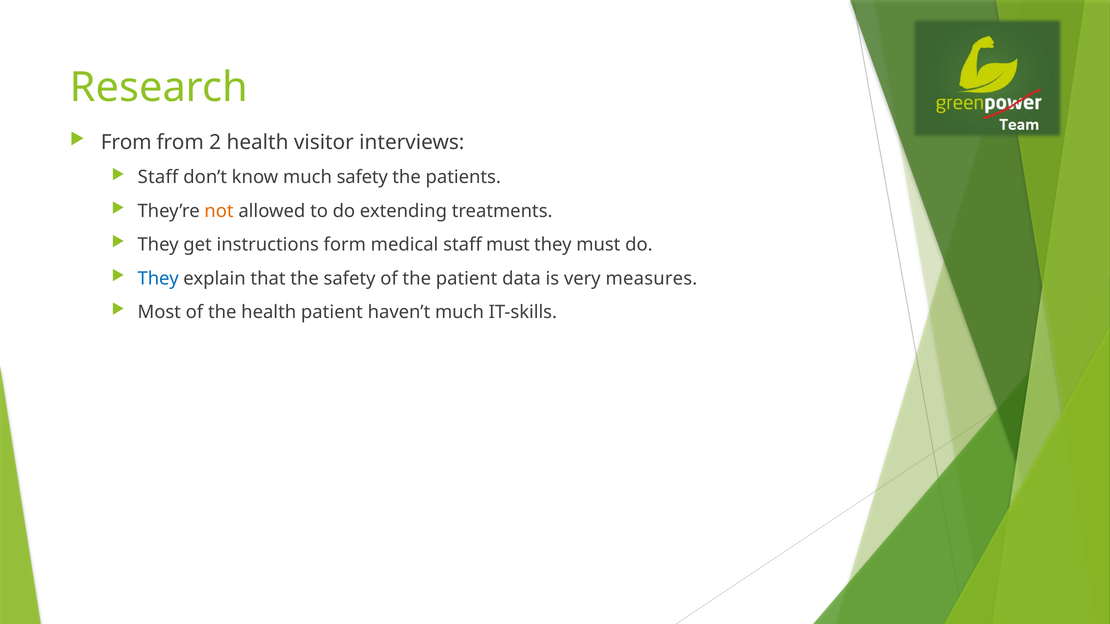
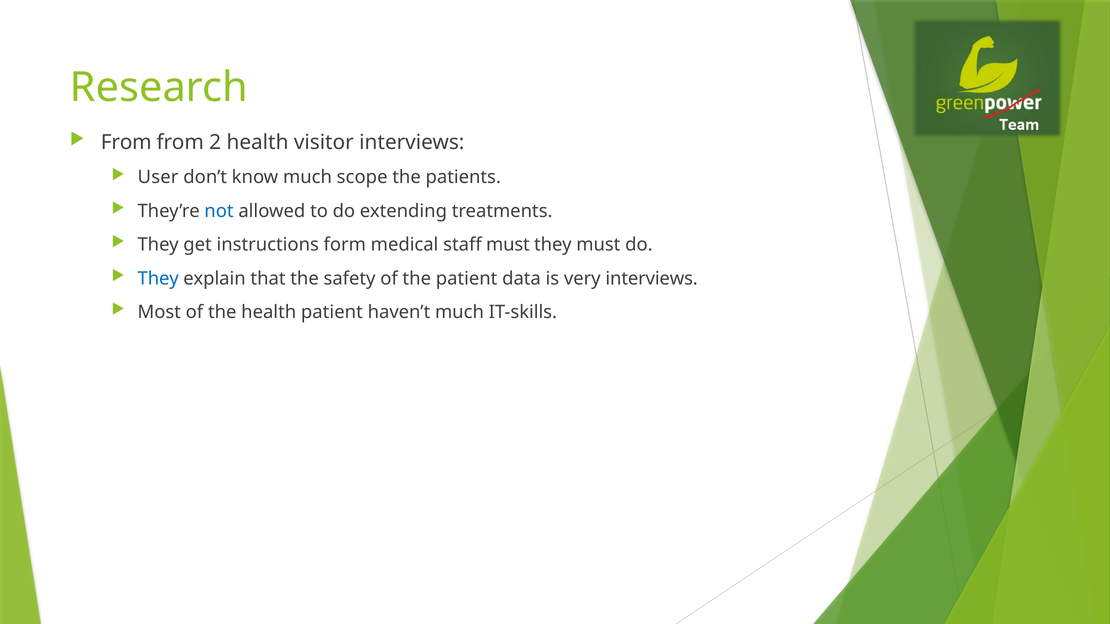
Staff at (158, 177): Staff -> User
much safety: safety -> scope
not colour: orange -> blue
very measures: measures -> interviews
